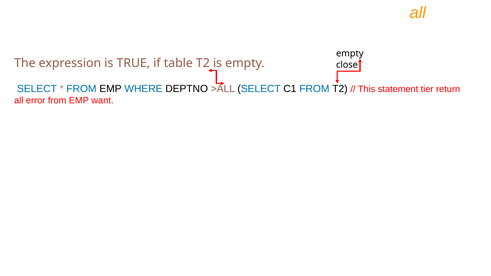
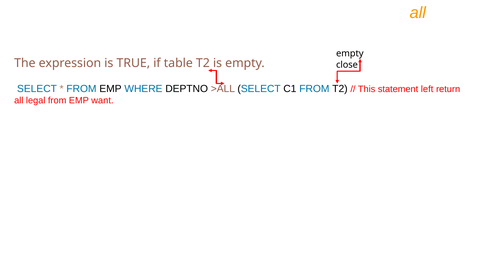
tier: tier -> left
error: error -> legal
